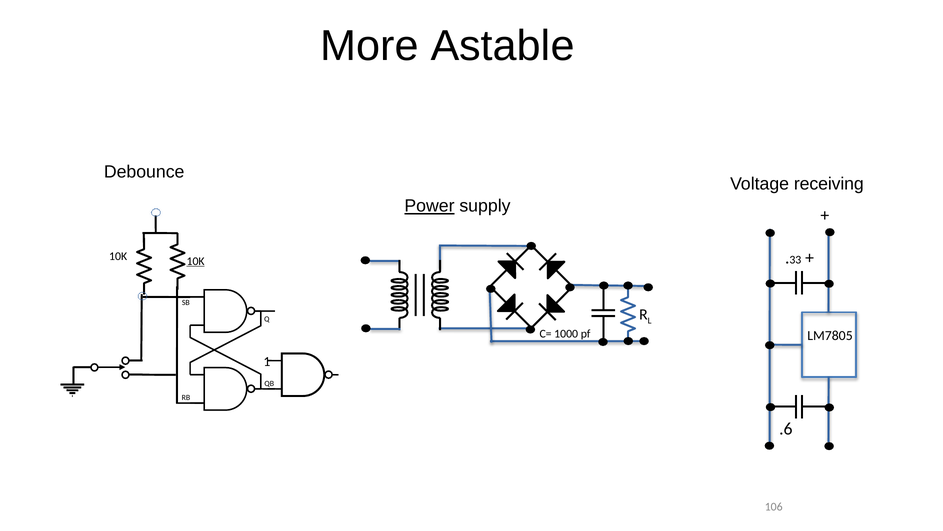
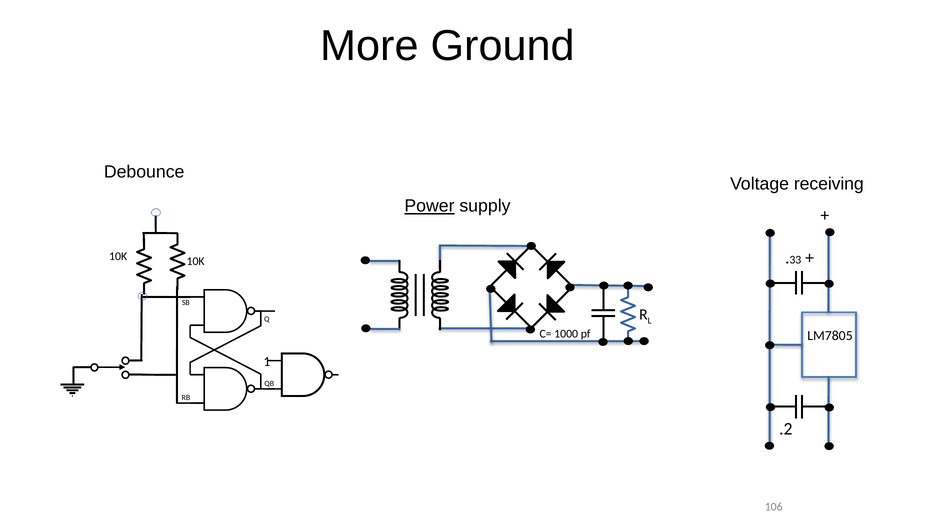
Astable: Astable -> Ground
10K at (196, 261) underline: present -> none
.6: .6 -> .2
